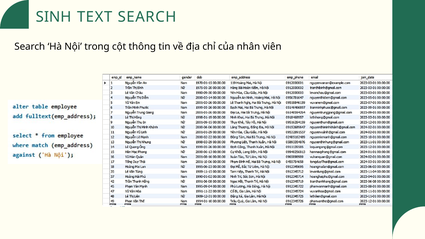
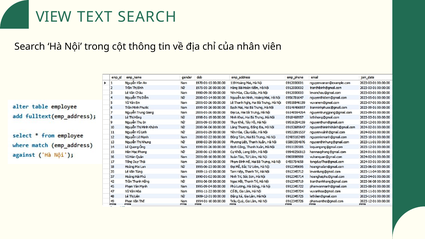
SINH: SINH -> VIEW
